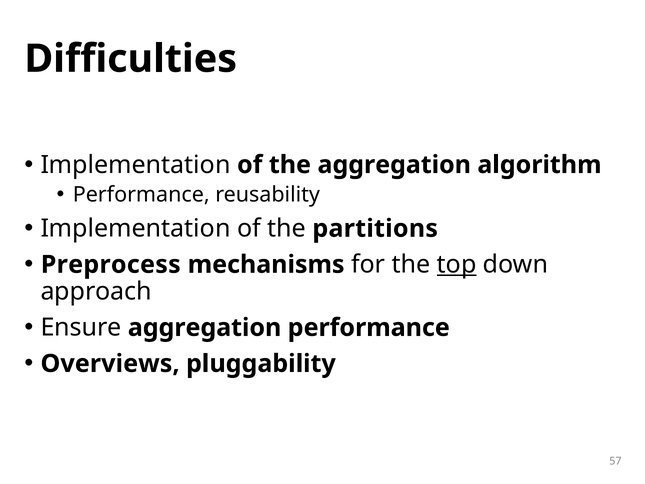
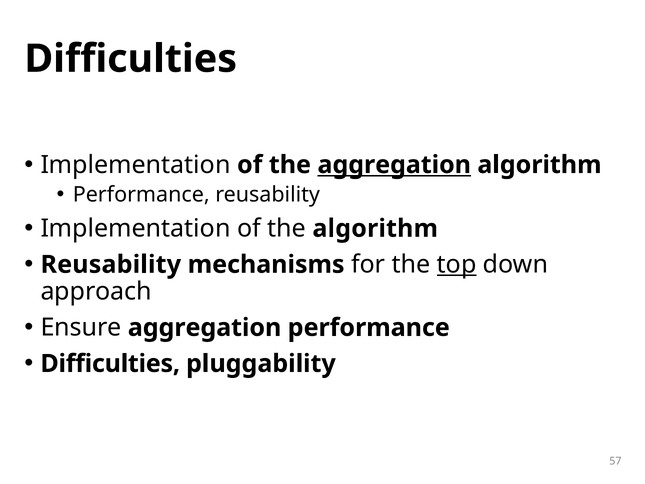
aggregation at (394, 165) underline: none -> present
the partitions: partitions -> algorithm
Preprocess at (111, 264): Preprocess -> Reusability
Overviews at (110, 363): Overviews -> Difficulties
